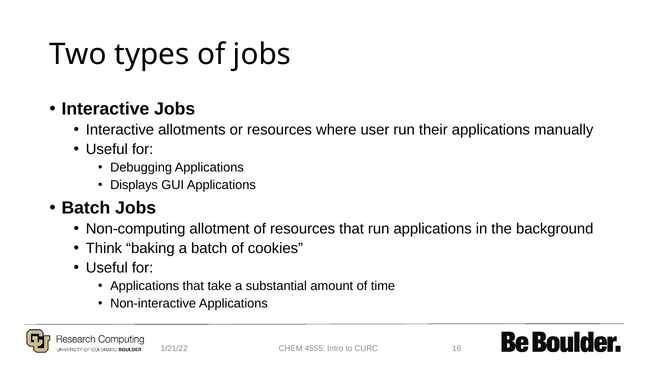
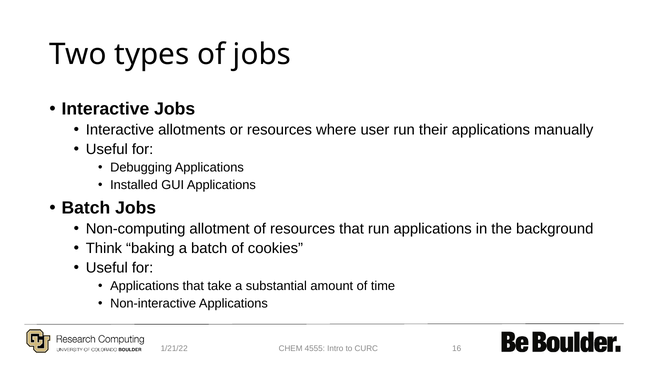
Displays: Displays -> Installed
